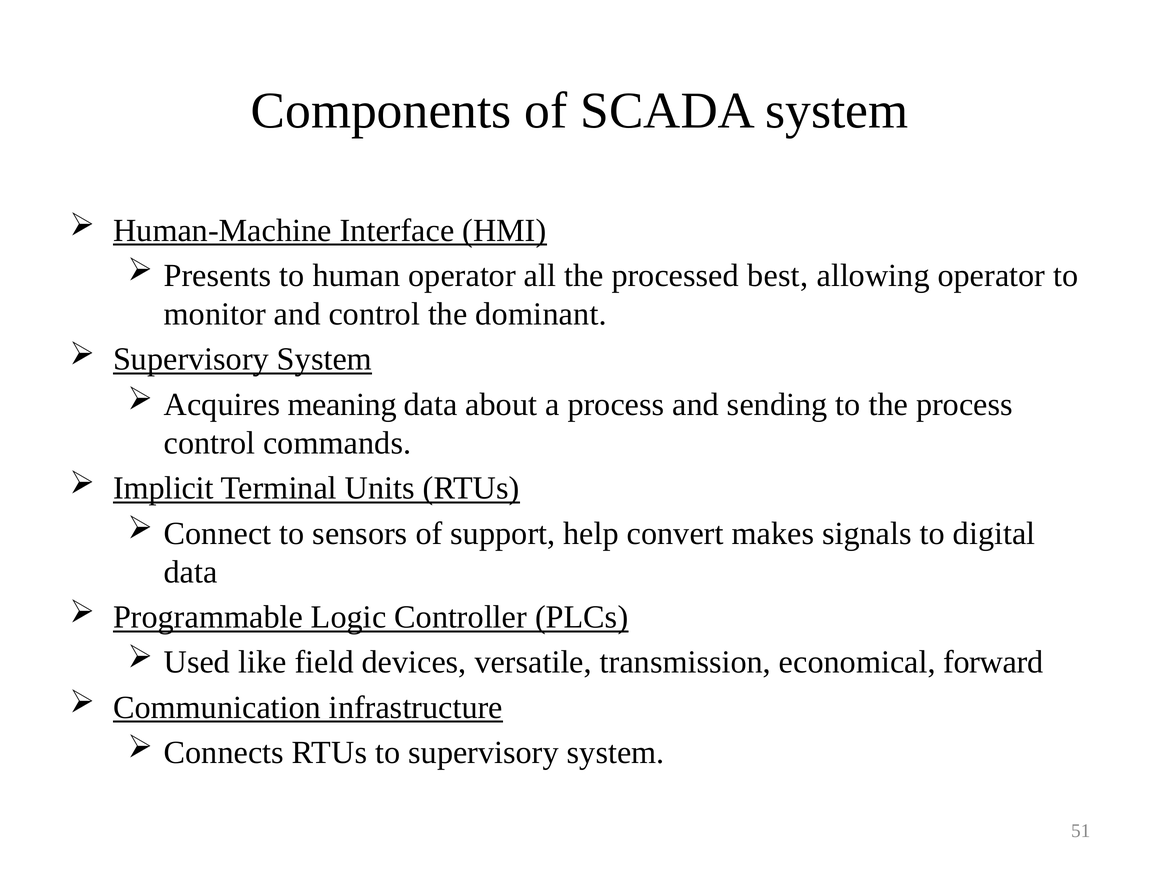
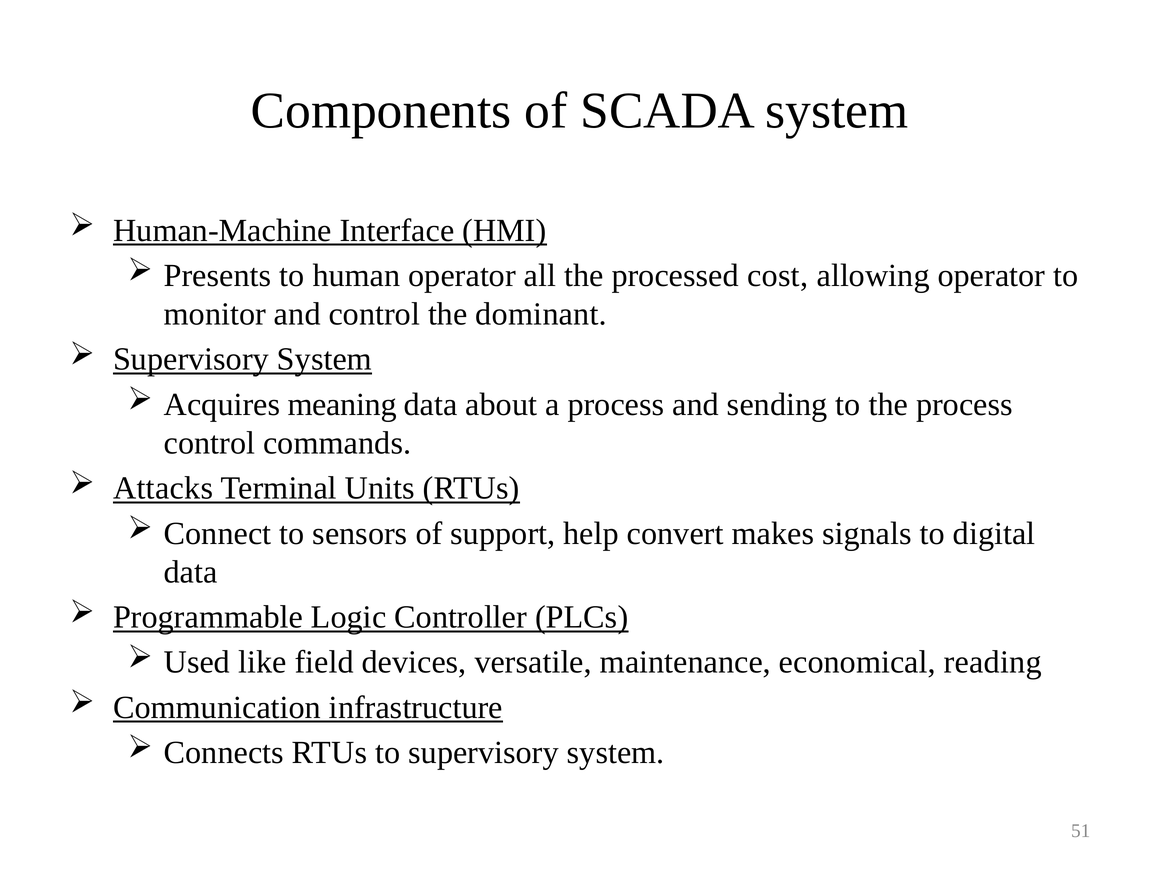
best: best -> cost
Implicit: Implicit -> Attacks
transmission: transmission -> maintenance
forward: forward -> reading
